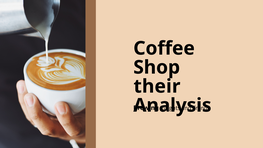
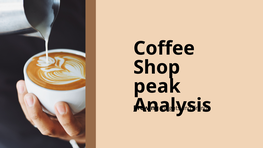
their: their -> peak
